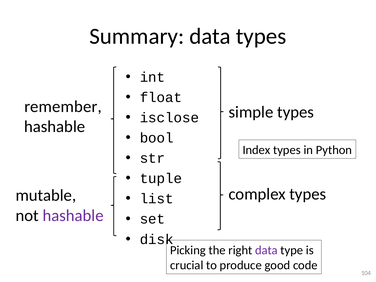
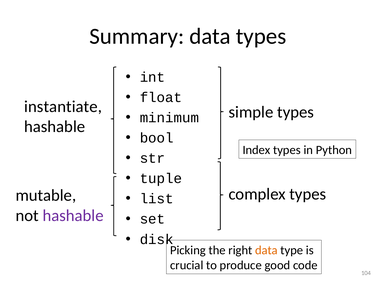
remember: remember -> instantiate
isclose: isclose -> minimum
data at (266, 250) colour: purple -> orange
